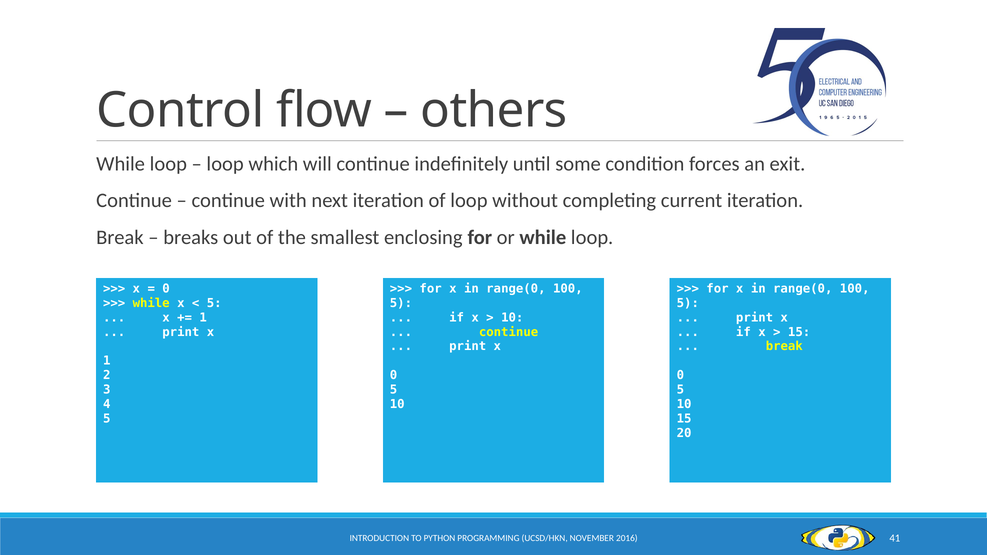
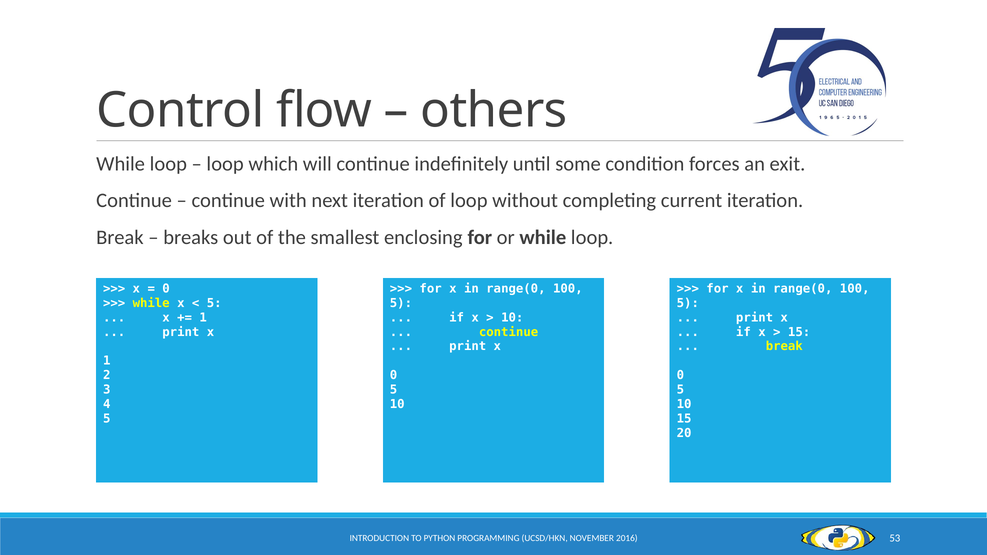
41: 41 -> 53
